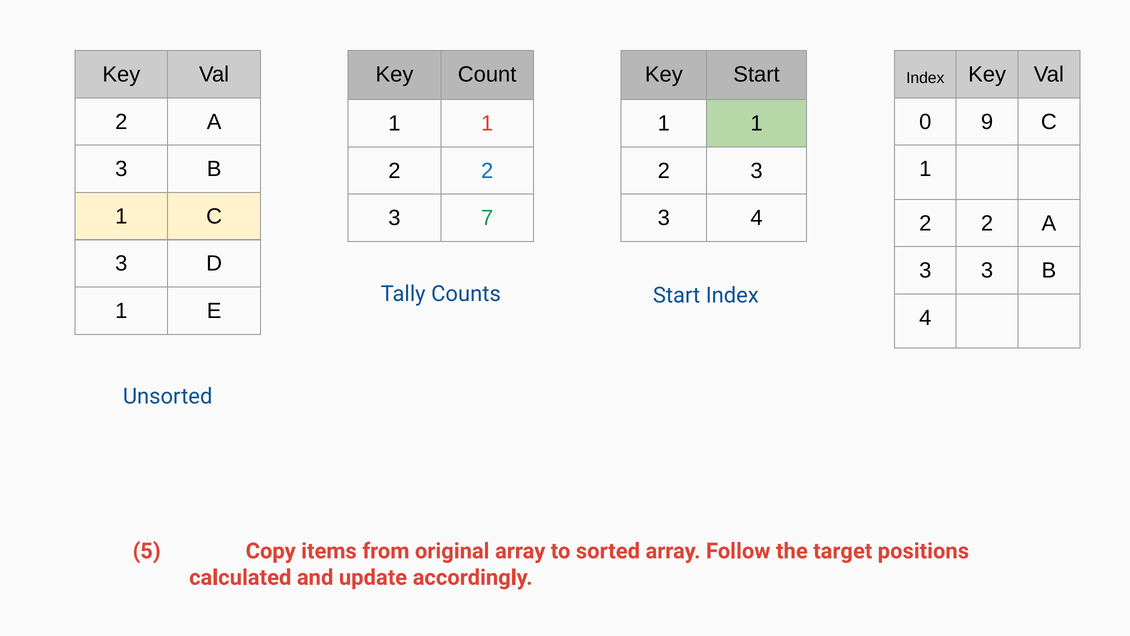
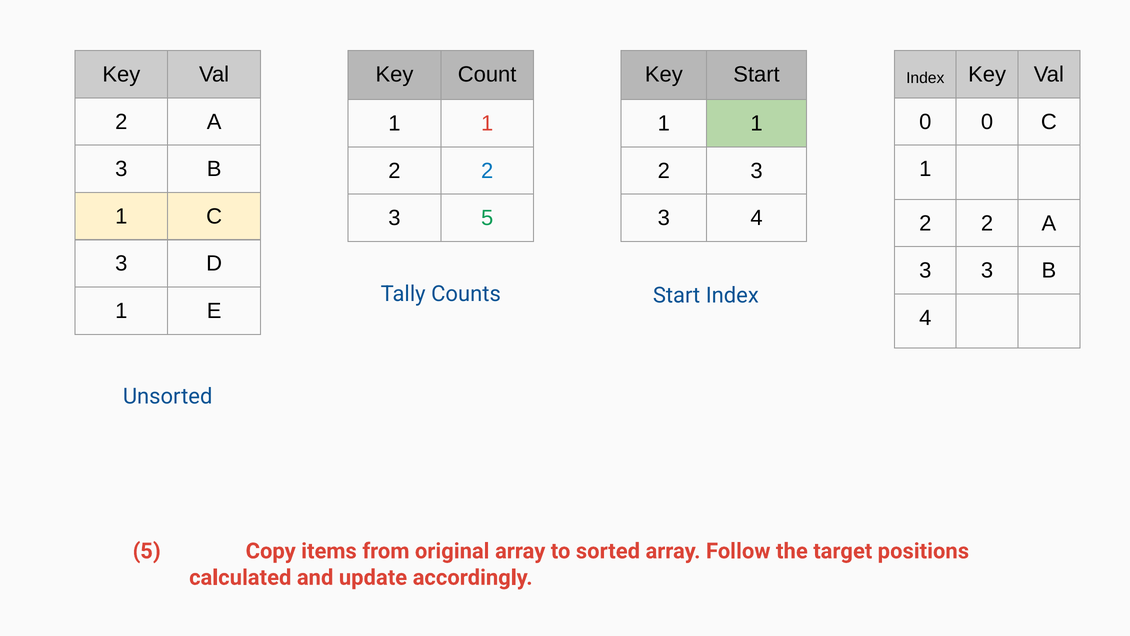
0 9: 9 -> 0
3 7: 7 -> 5
